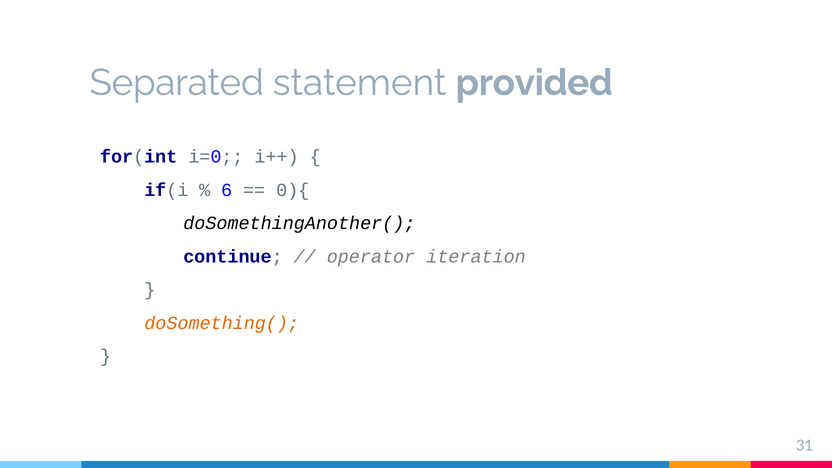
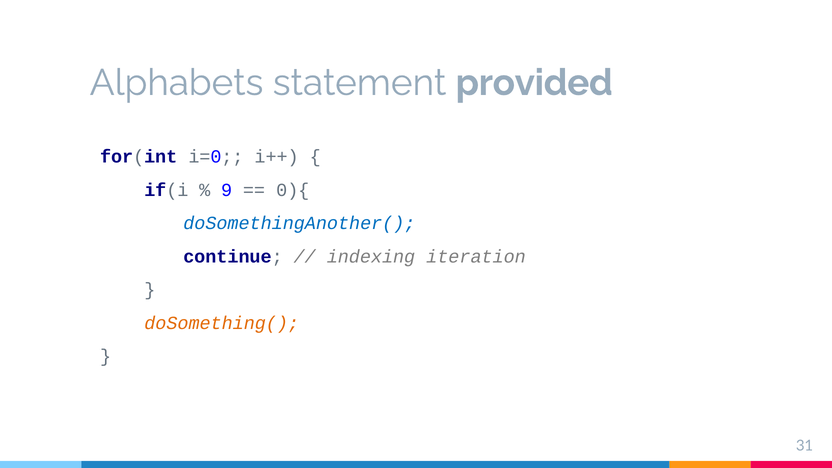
Separated: Separated -> Alphabets
6: 6 -> 9
doSomethingAnother( colour: black -> blue
operator: operator -> indexing
